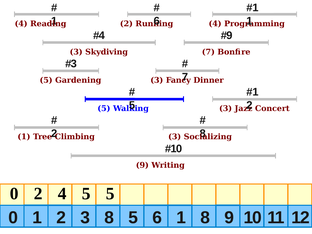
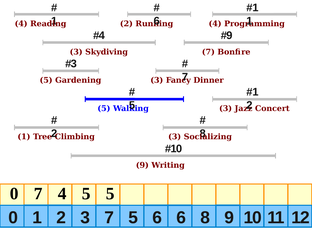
0 2: 2 -> 7
3 8: 8 -> 7
6 1: 1 -> 6
